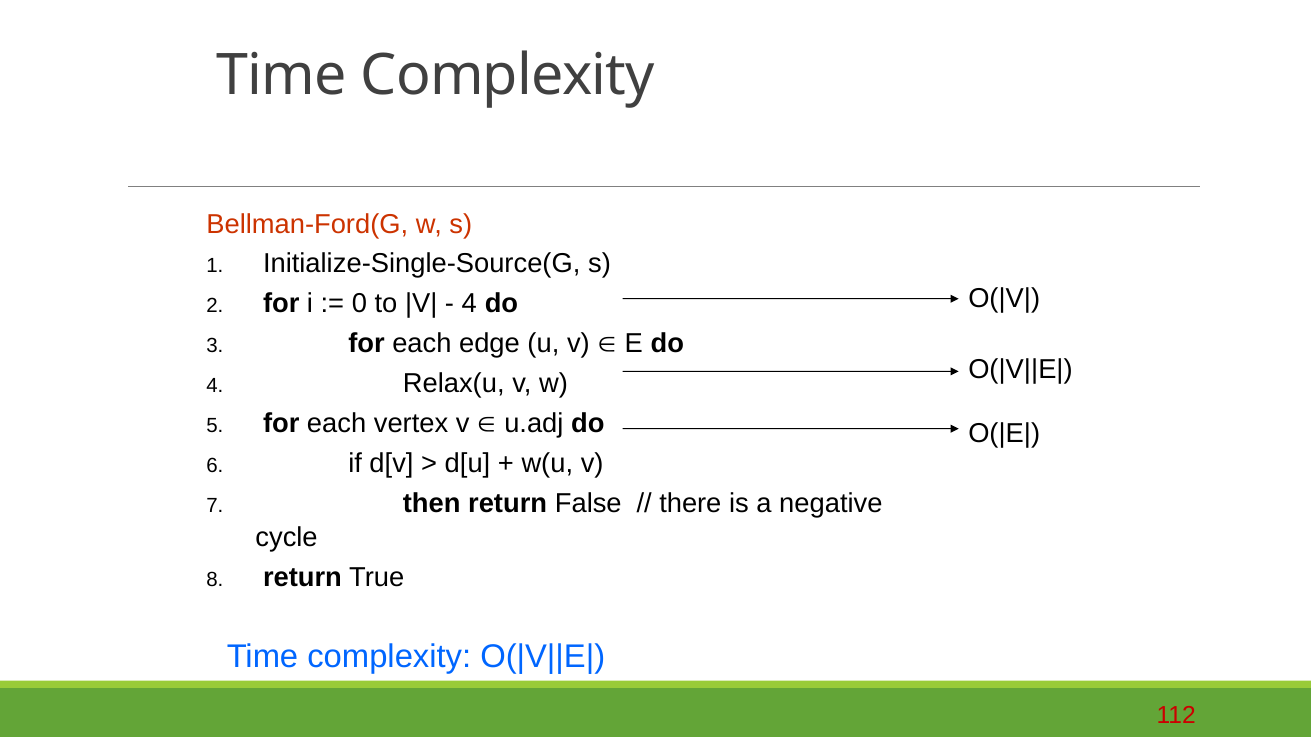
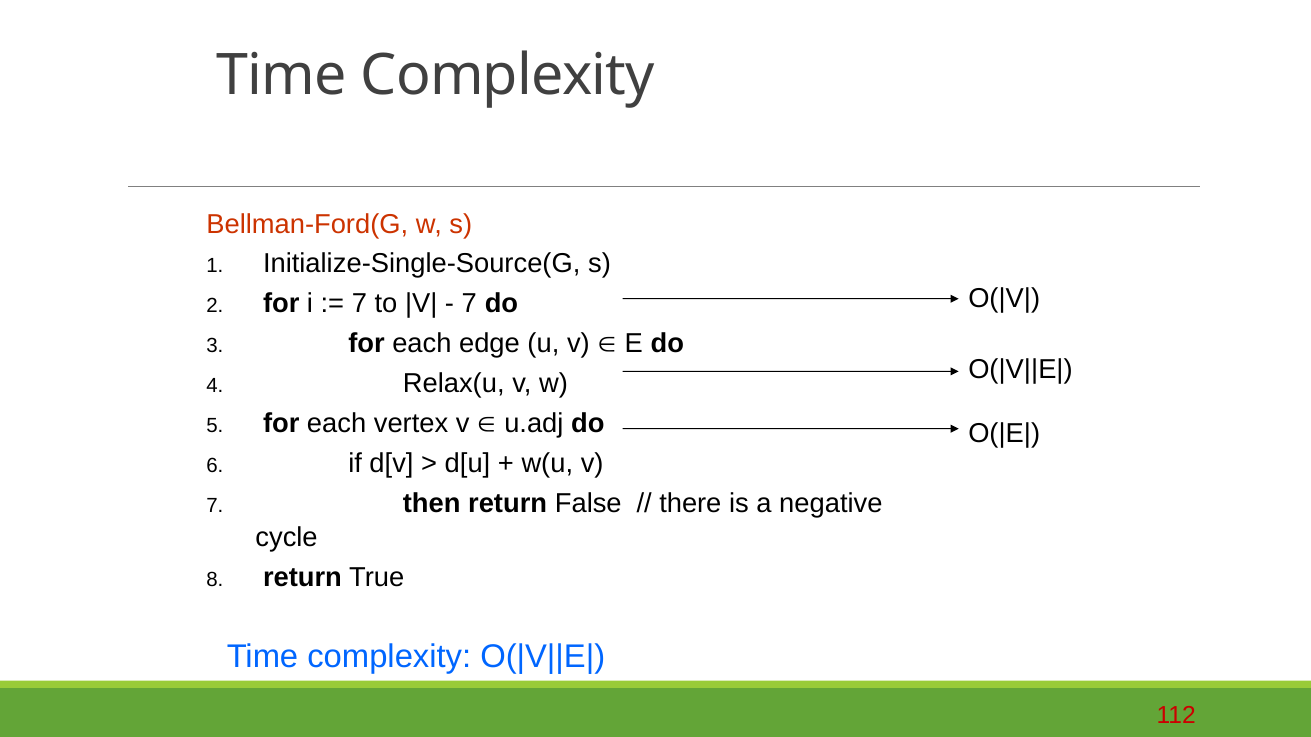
0 at (359, 304): 0 -> 7
4 at (469, 304): 4 -> 7
